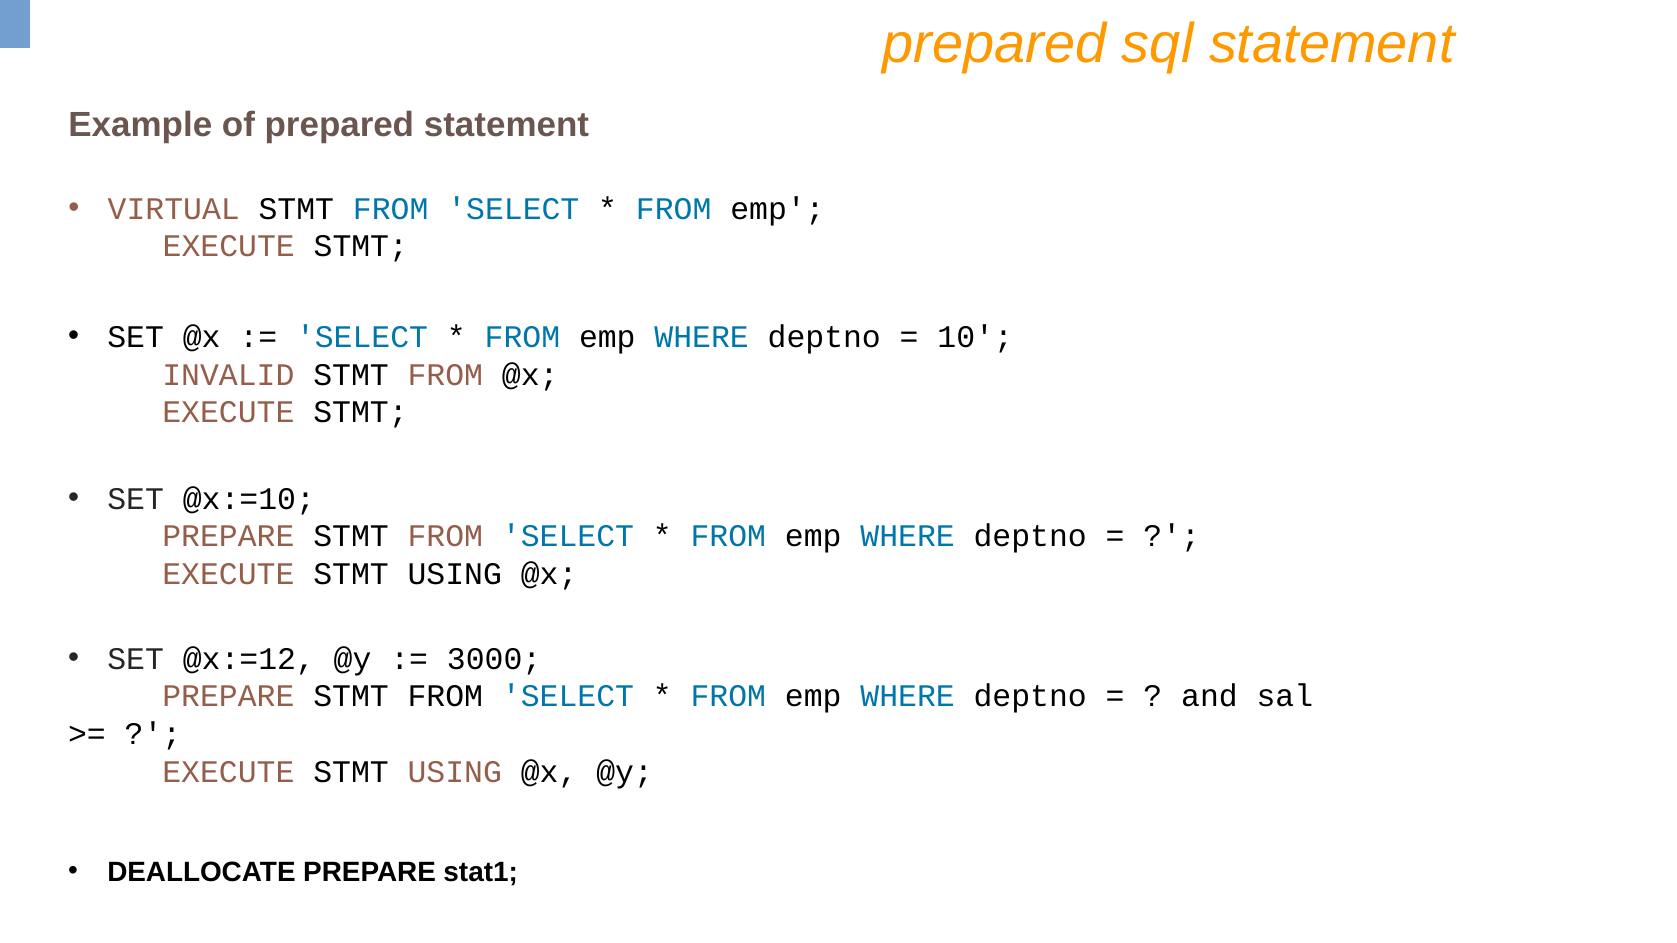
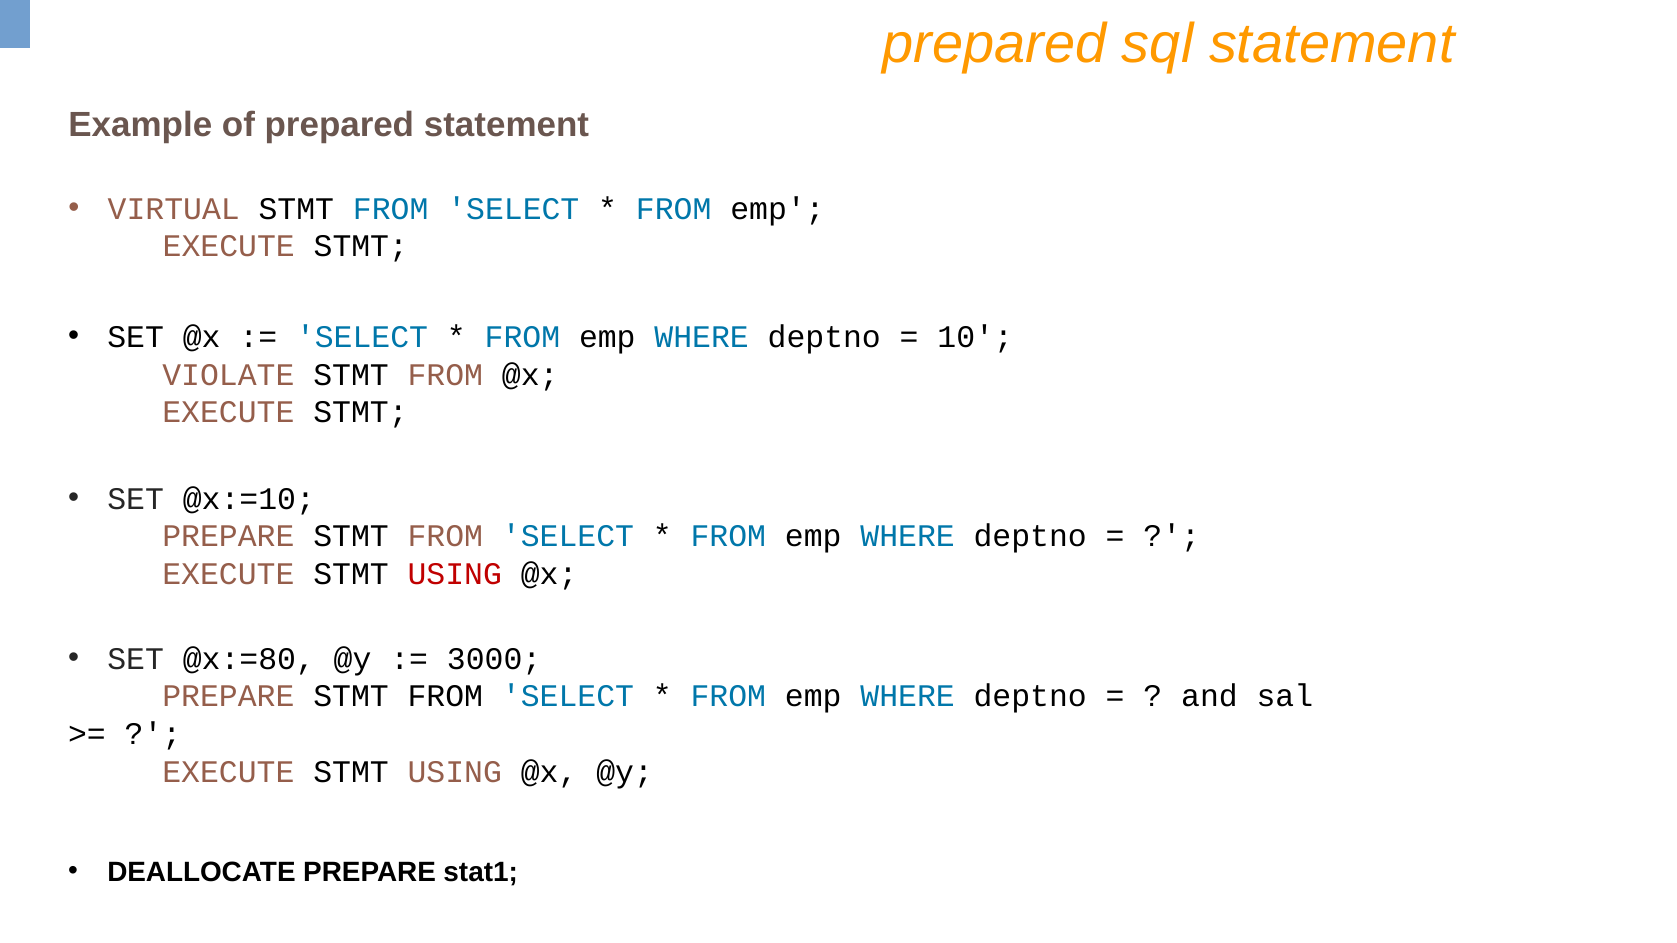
INVALID: INVALID -> VIOLATE
USING at (455, 574) colour: black -> red
@x:=12: @x:=12 -> @x:=80
